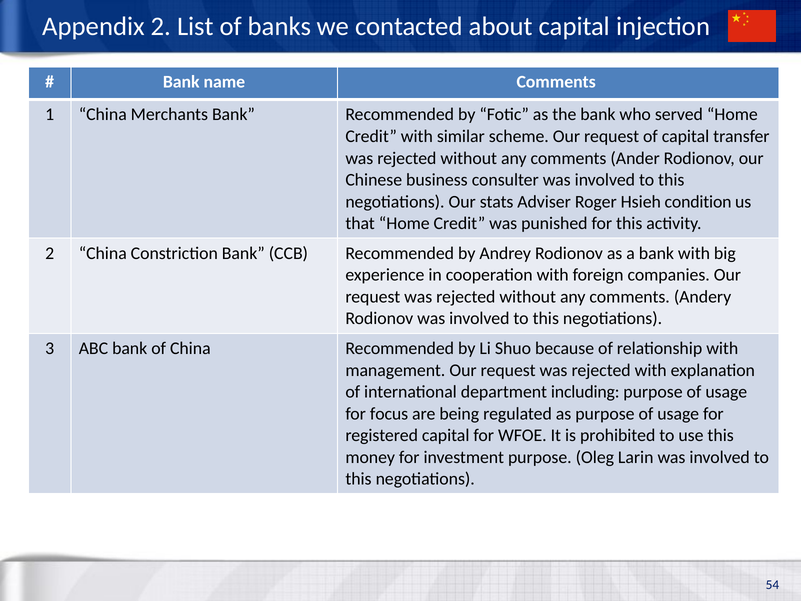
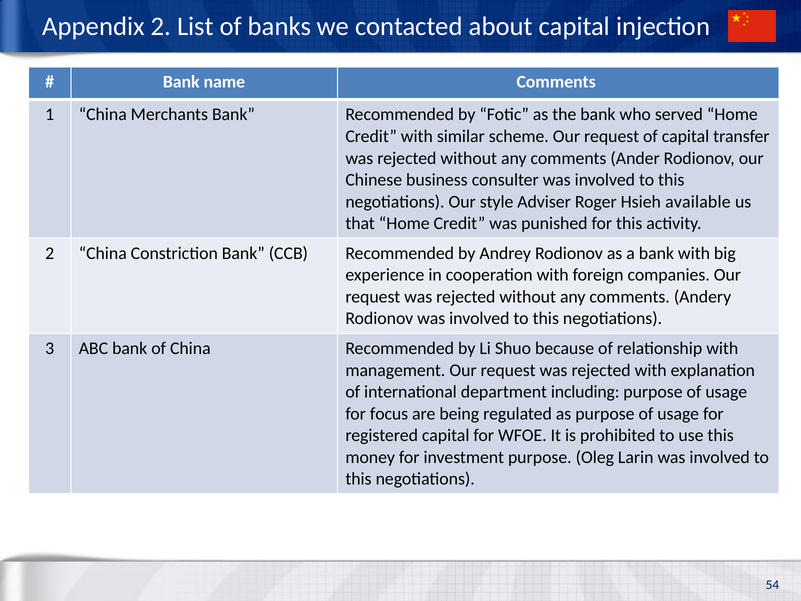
stats: stats -> style
condition: condition -> available
